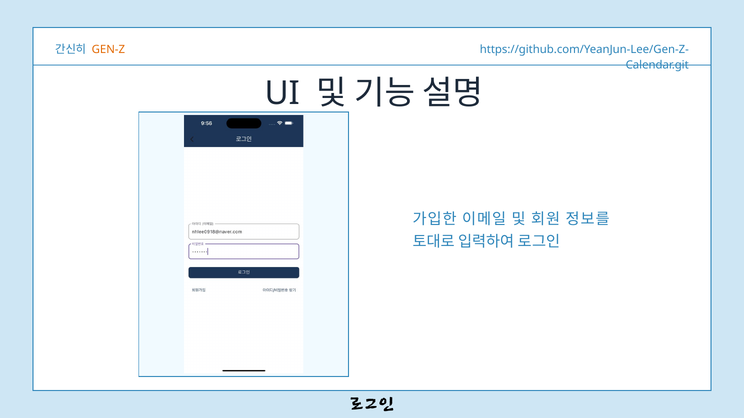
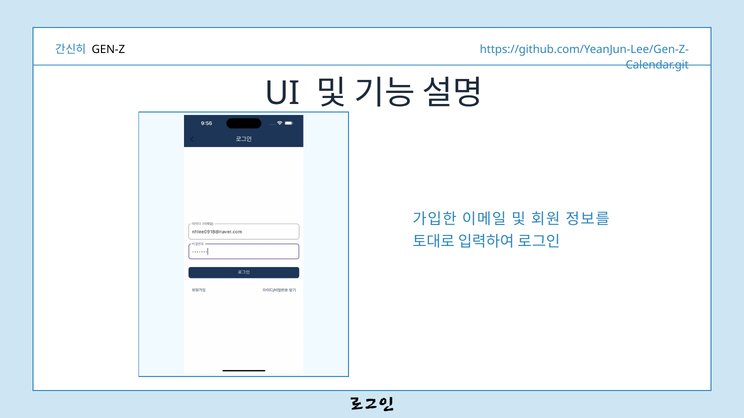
GEN-Z colour: orange -> black
